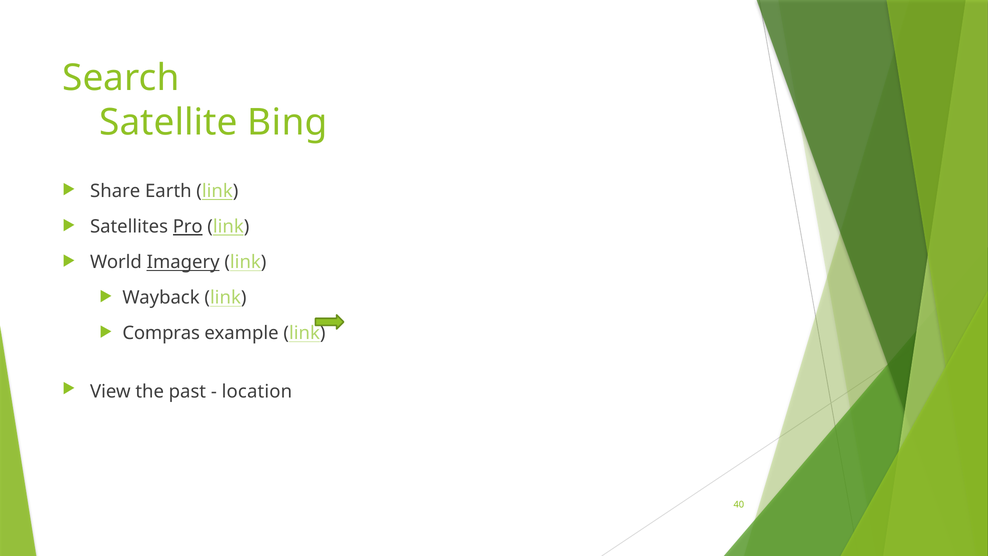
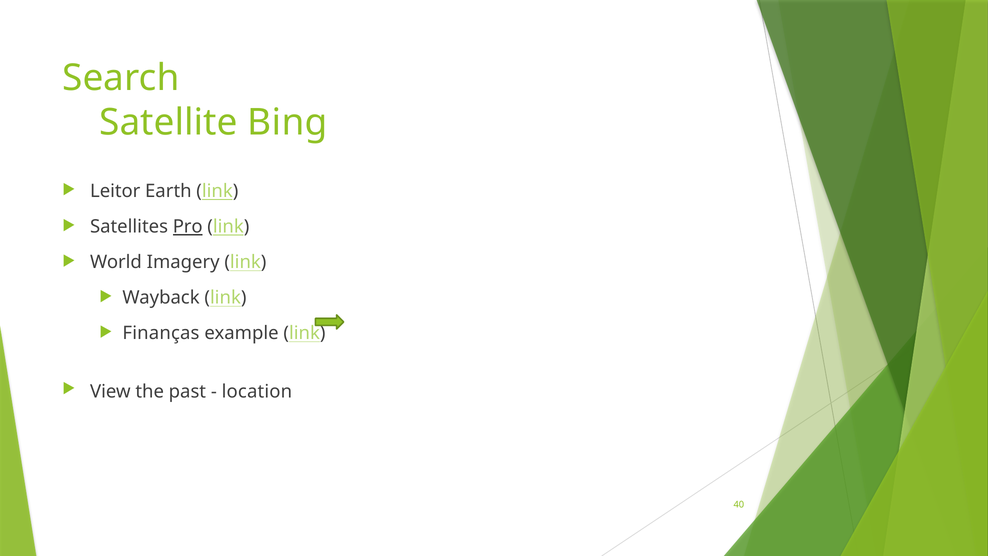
Share: Share -> Leitor
Imagery underline: present -> none
Compras: Compras -> Finanças
